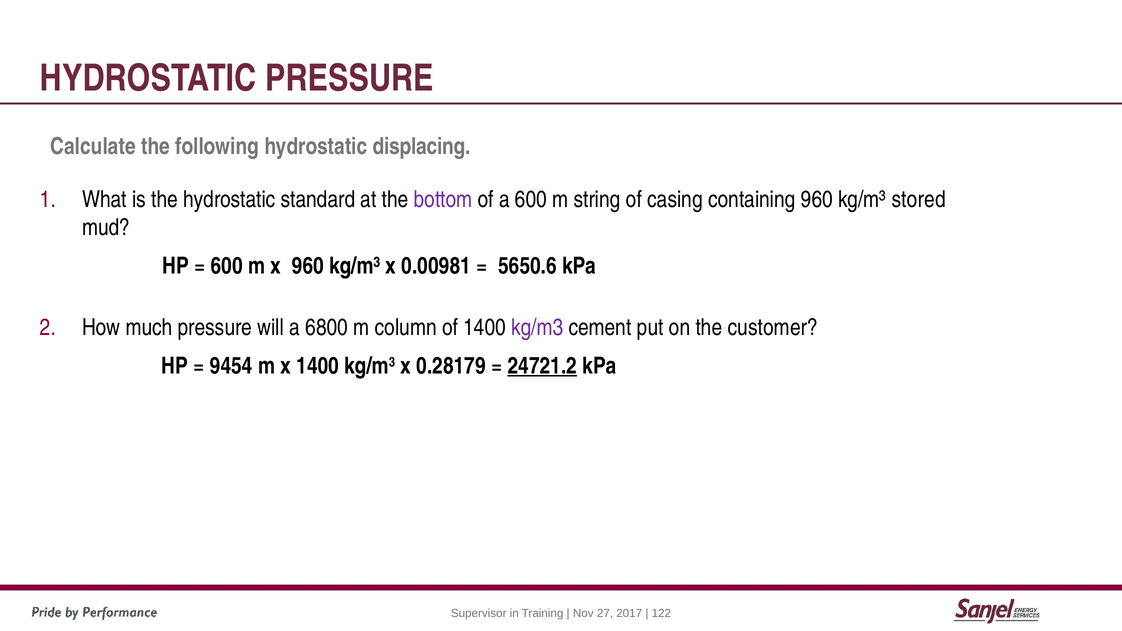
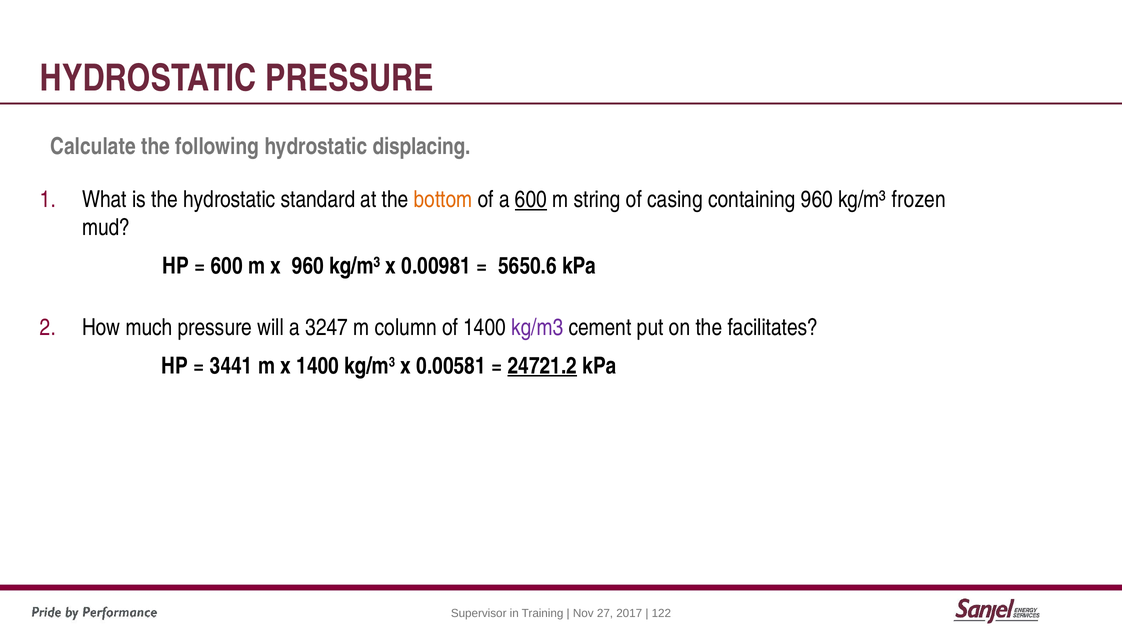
bottom colour: purple -> orange
600 at (531, 200) underline: none -> present
stored: stored -> frozen
6800: 6800 -> 3247
customer: customer -> facilitates
9454: 9454 -> 3441
0.28179: 0.28179 -> 0.00581
